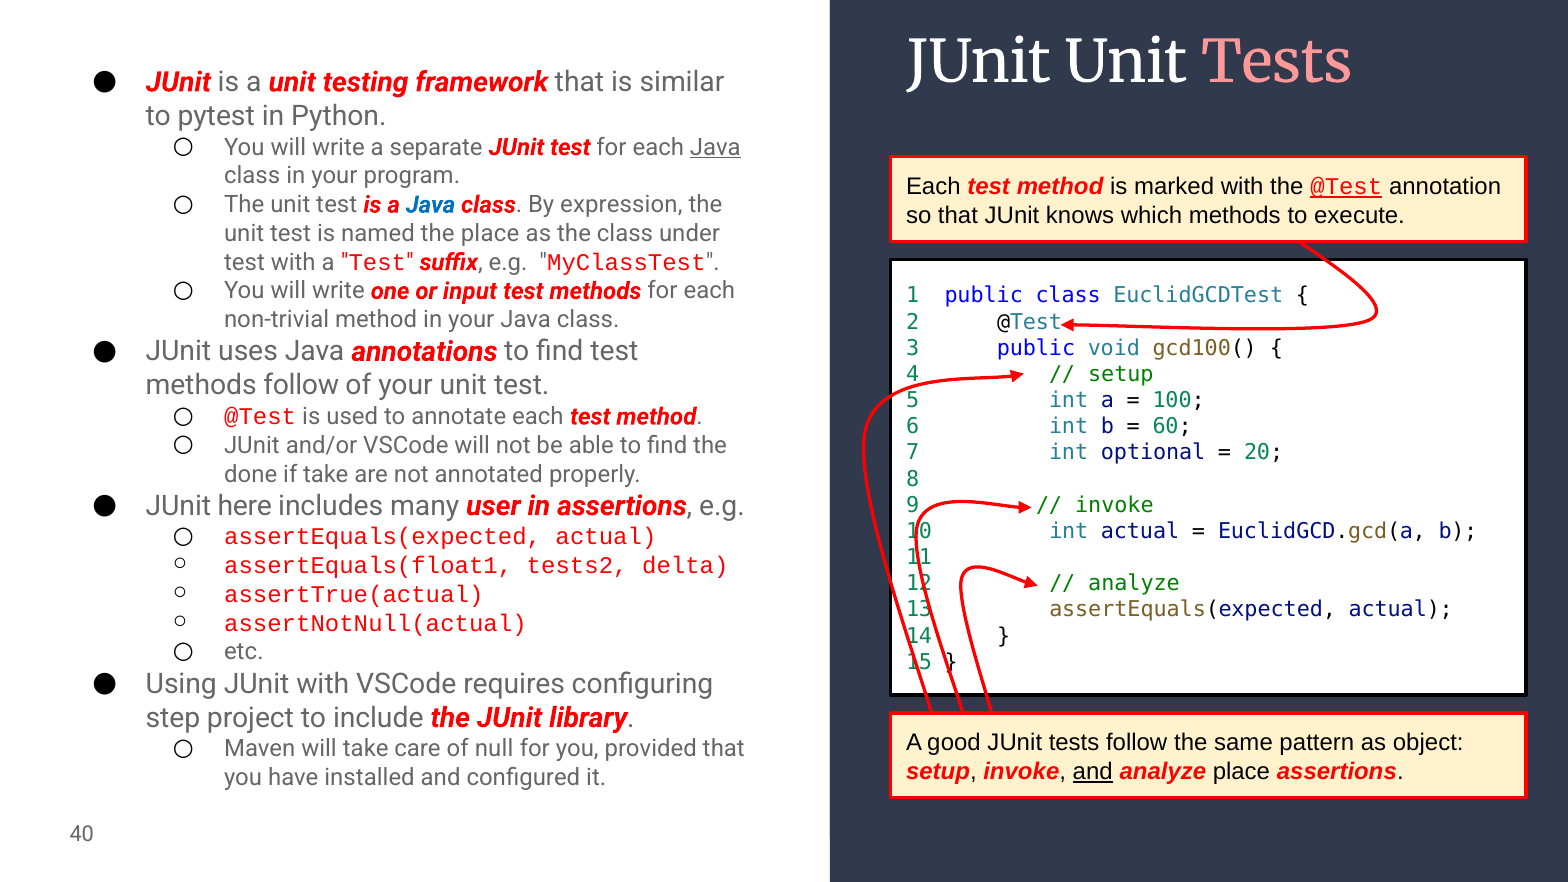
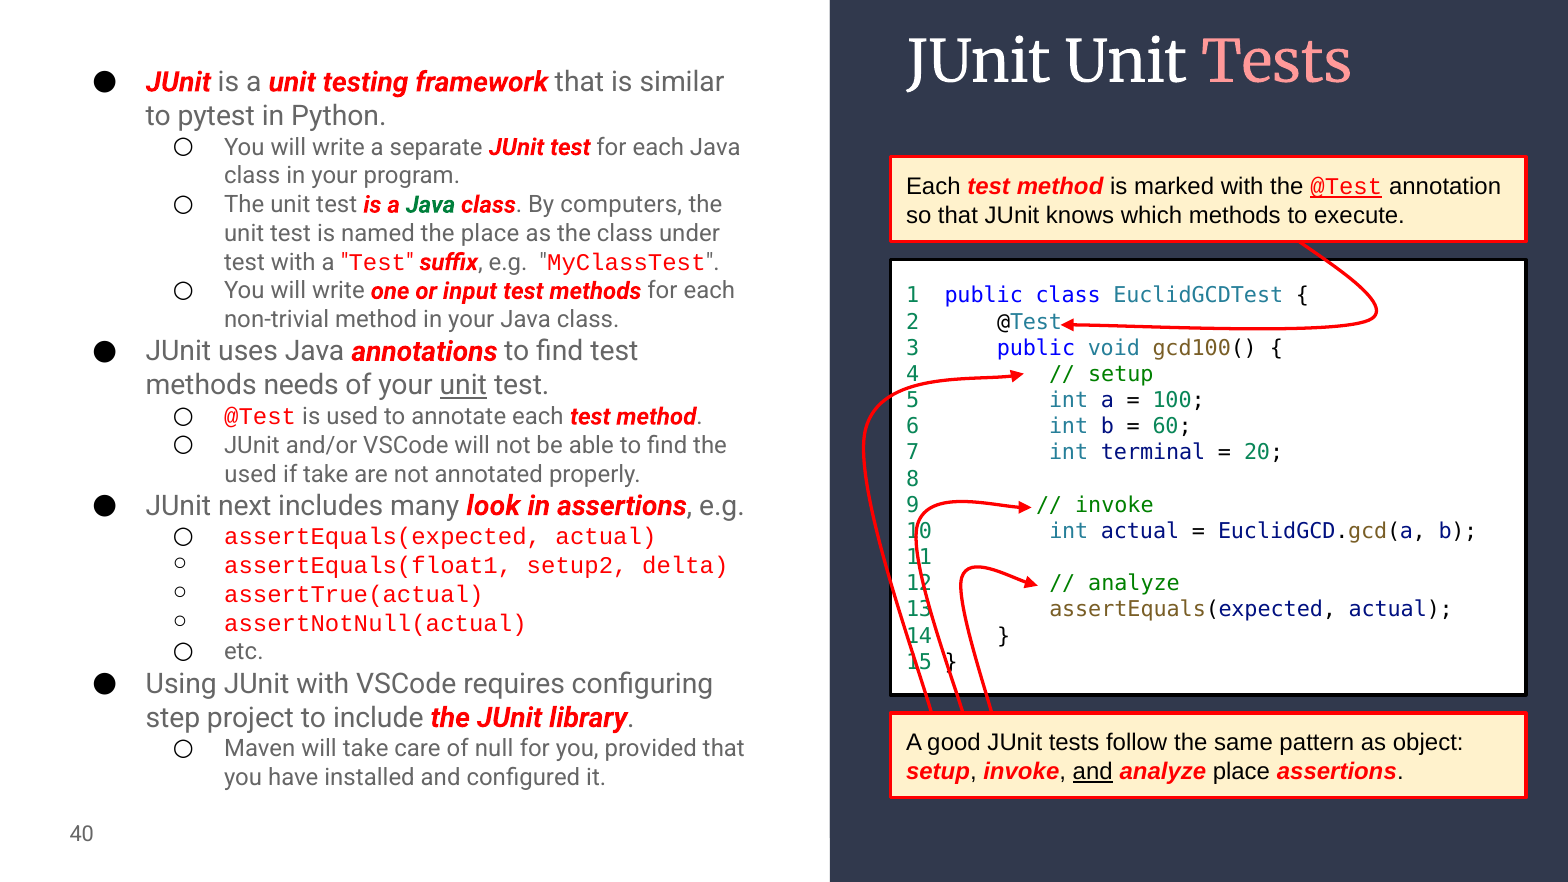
Java at (715, 147) underline: present -> none
Java at (430, 205) colour: blue -> green
expression: expression -> computers
methods follow: follow -> needs
unit at (463, 386) underline: none -> present
optional: optional -> terminal
done at (251, 474): done -> used
here: here -> next
user: user -> look
tests2: tests2 -> setup2
